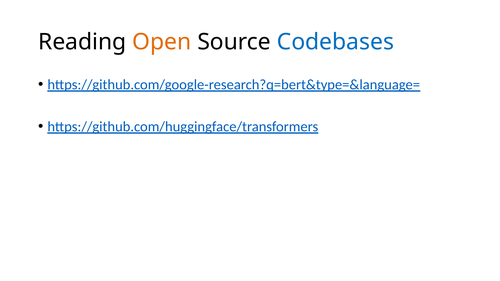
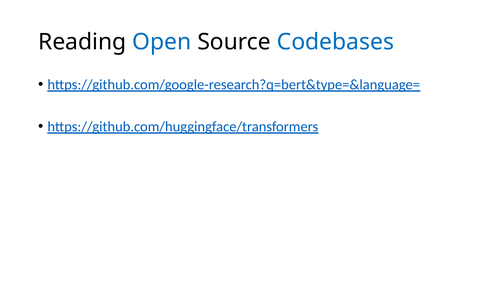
Open colour: orange -> blue
